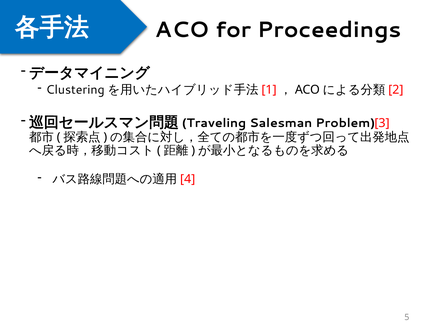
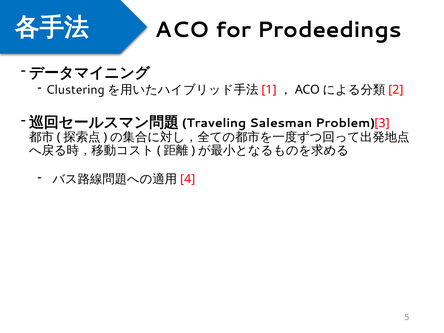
Proceedings: Proceedings -> Prodeedings
